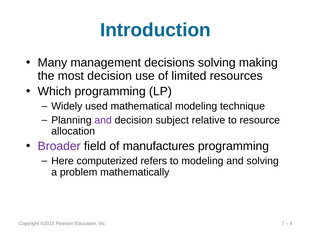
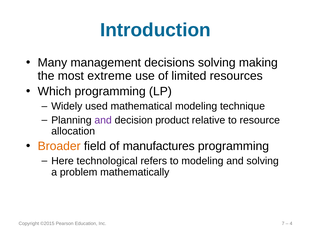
most decision: decision -> extreme
subject: subject -> product
Broader colour: purple -> orange
computerized: computerized -> technological
